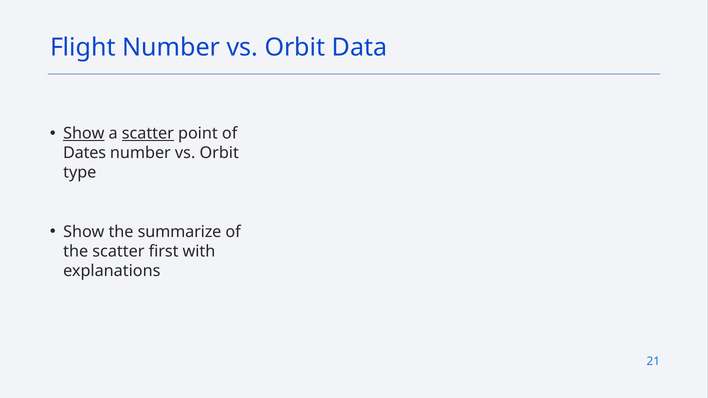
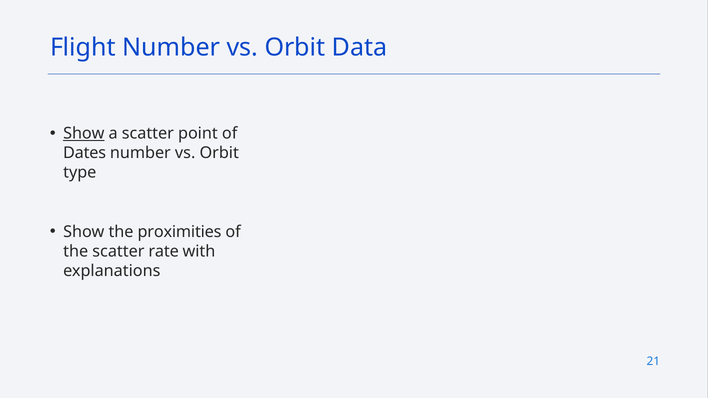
scatter at (148, 134) underline: present -> none
summarize: summarize -> proximities
first: first -> rate
